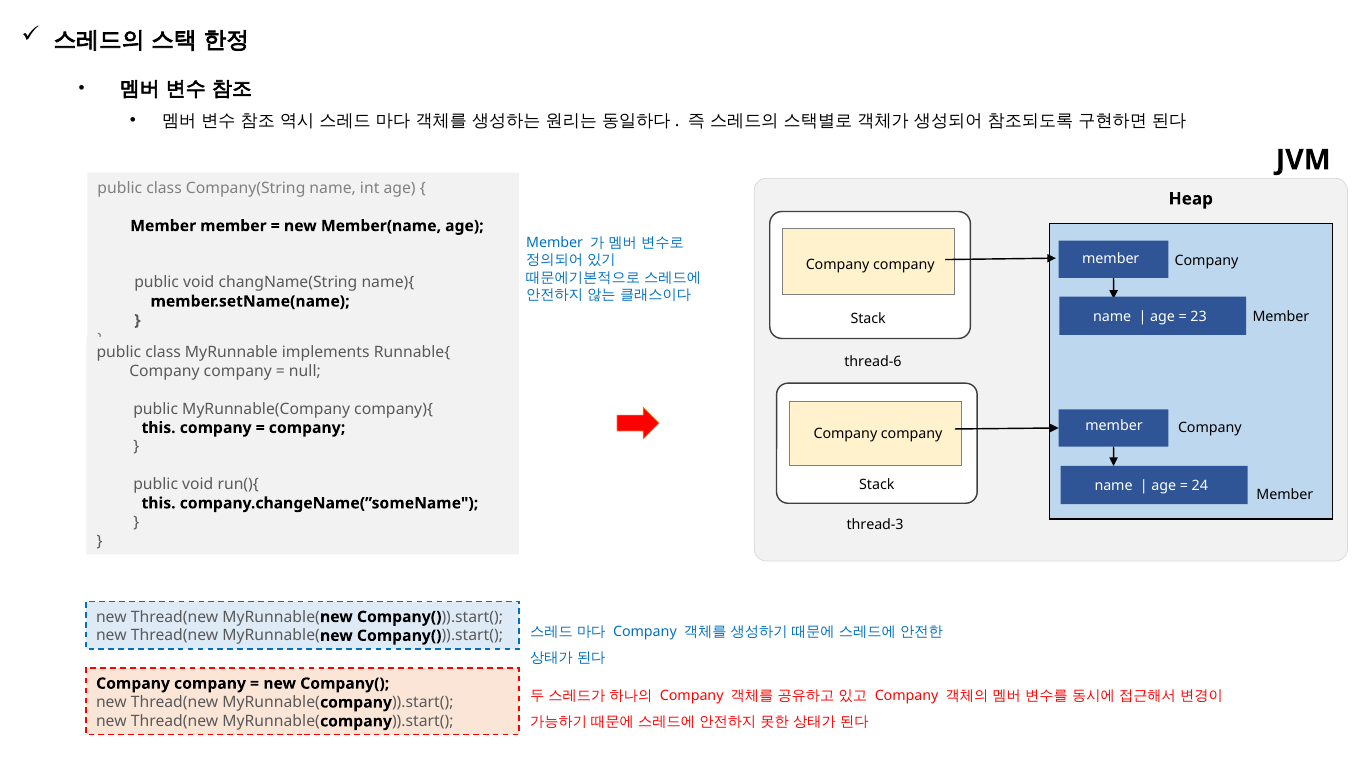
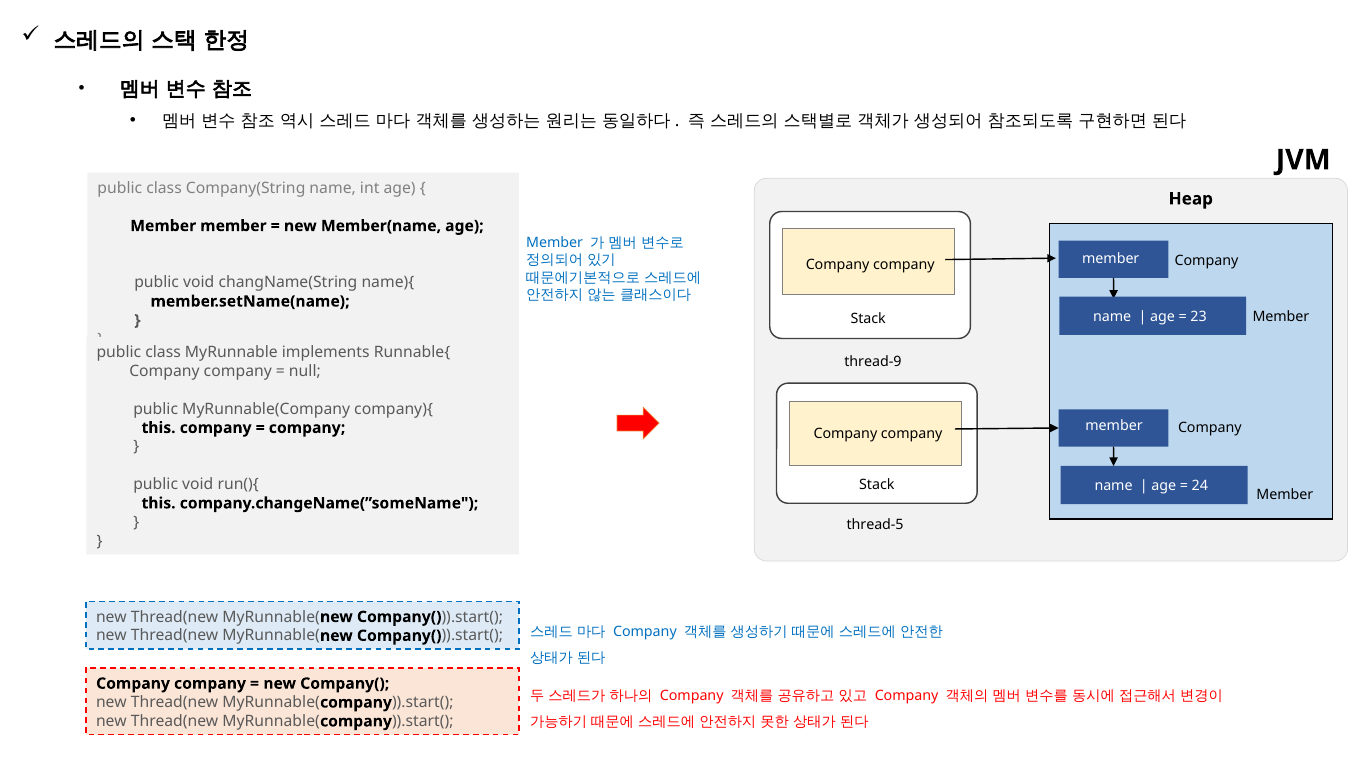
thread-6: thread-6 -> thread-9
thread-3: thread-3 -> thread-5
